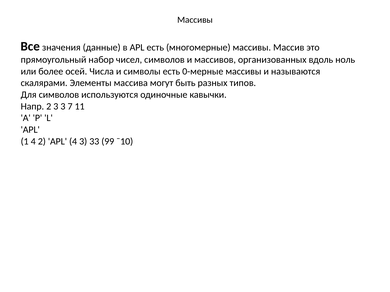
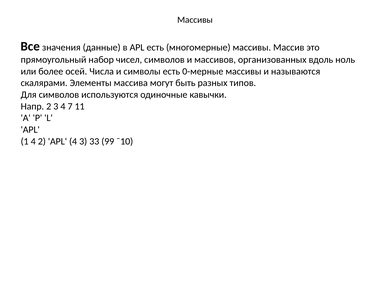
3 3: 3 -> 4
